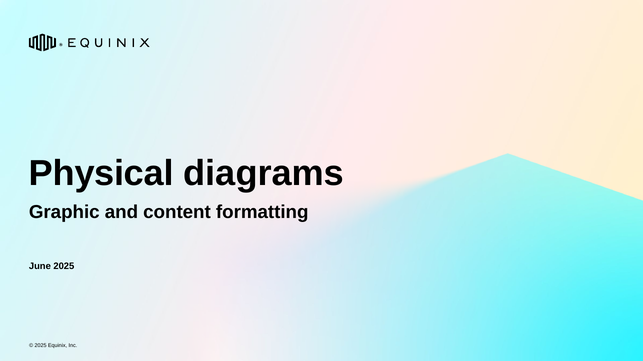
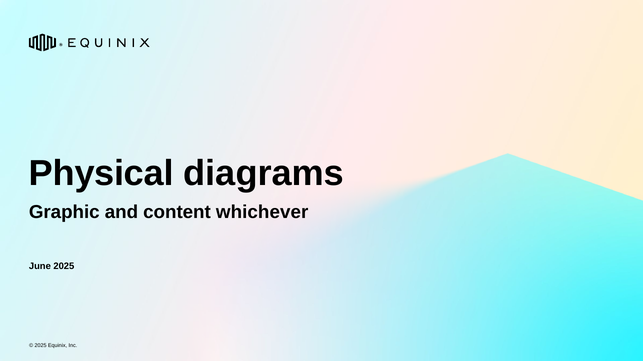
formatting: formatting -> whichever
